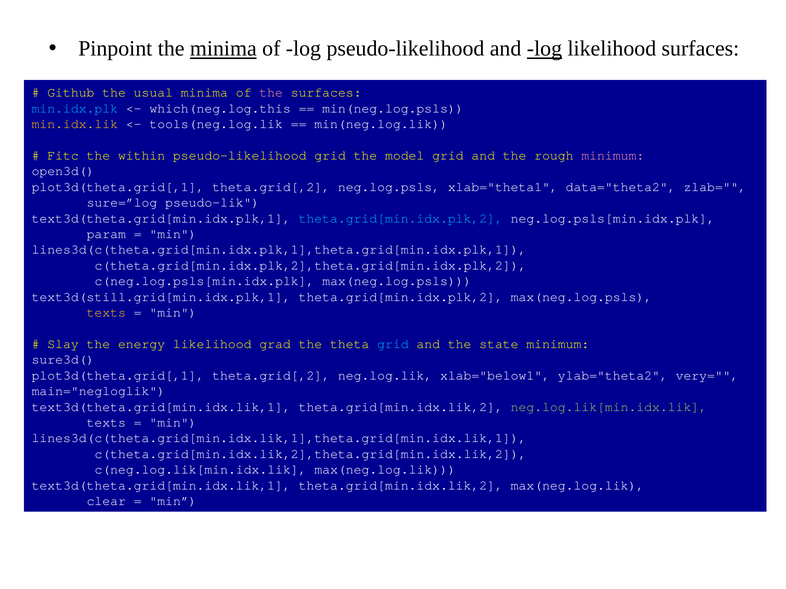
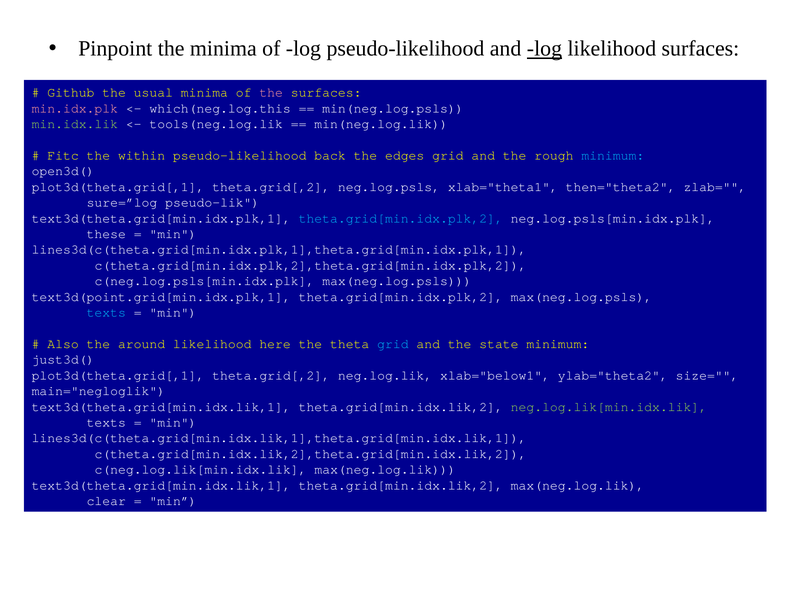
minima at (223, 49) underline: present -> none
min.idx.plk colour: light blue -> pink
min.idx.lik colour: yellow -> light green
pseudo-likelihood grid: grid -> back
model: model -> edges
minimum at (613, 156) colour: pink -> light blue
data="theta2: data="theta2 -> then="theta2
param: param -> these
text3d(still.grid[min.idx.plk,1: text3d(still.grid[min.idx.plk,1 -> text3d(point.grid[min.idx.plk,1
texts at (106, 313) colour: yellow -> light blue
Slay: Slay -> Also
energy: energy -> around
grad: grad -> here
sure3d(: sure3d( -> just3d(
very=: very= -> size=
